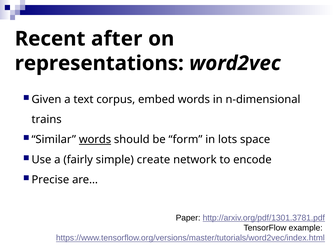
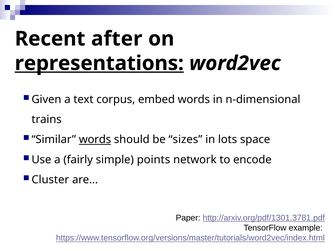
representations underline: none -> present
form: form -> sizes
create: create -> points
Precise: Precise -> Cluster
